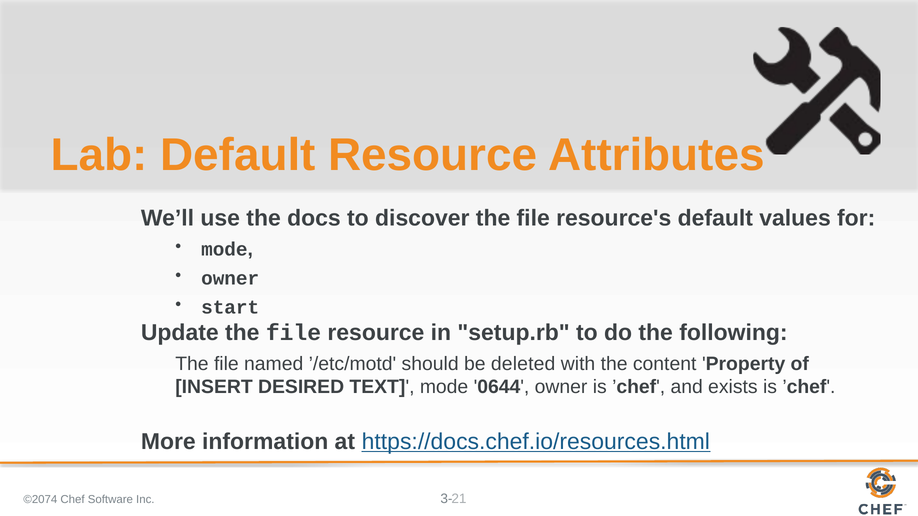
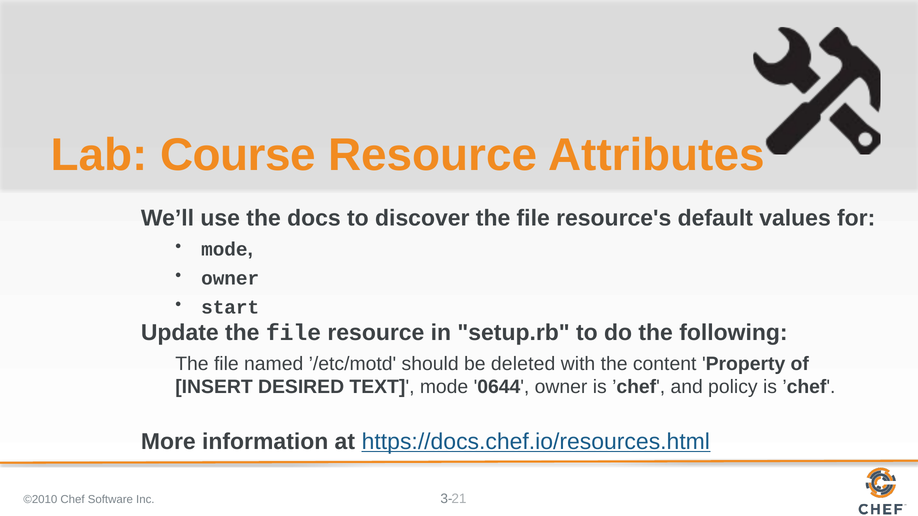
Lab Default: Default -> Course
exists: exists -> policy
©2074: ©2074 -> ©2010
